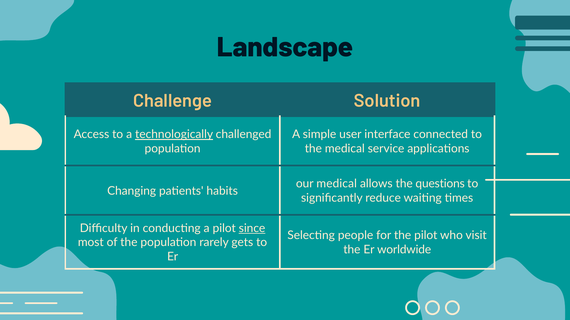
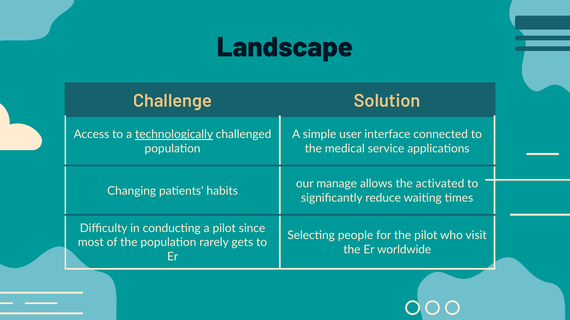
our medical: medical -> manage
questions: questions -> activated
since underline: present -> none
